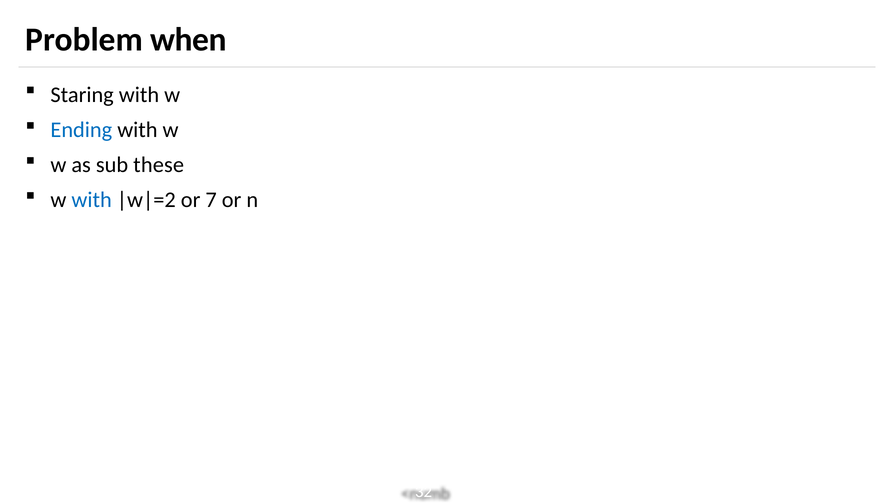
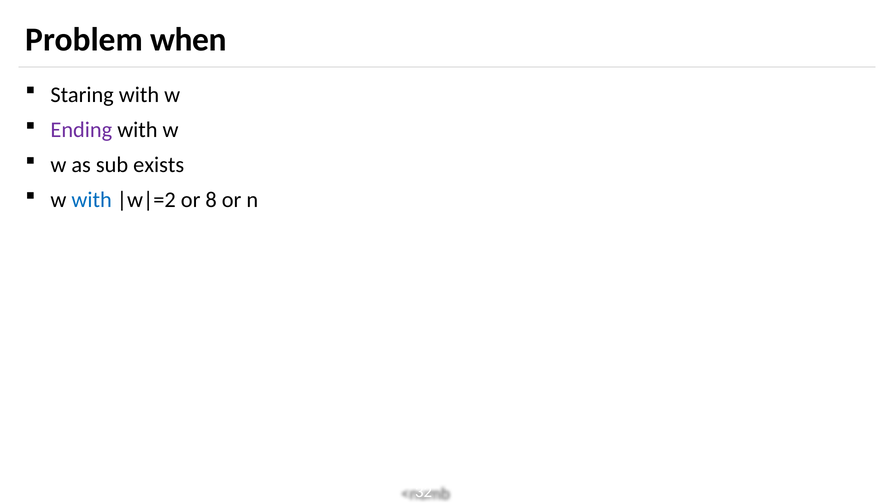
Ending colour: blue -> purple
these: these -> exists
7: 7 -> 8
